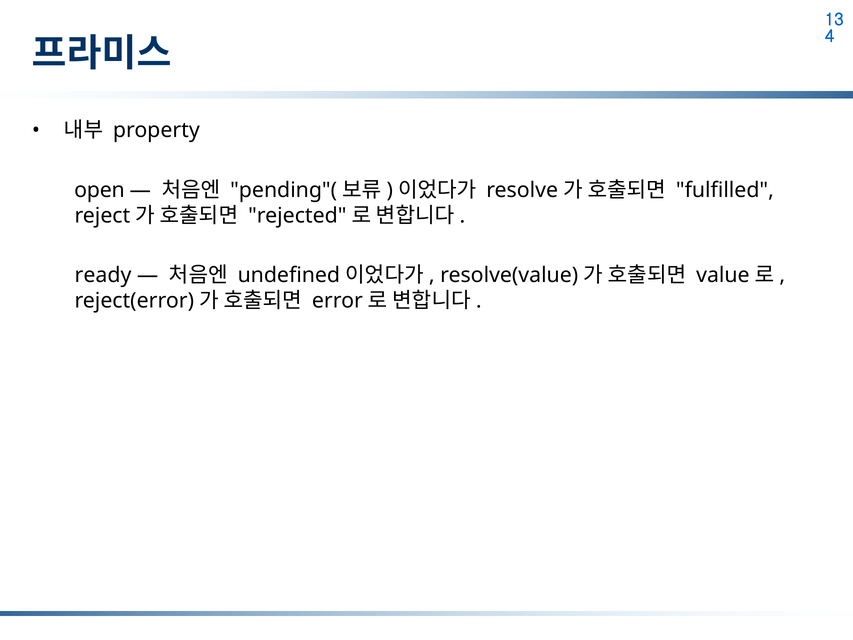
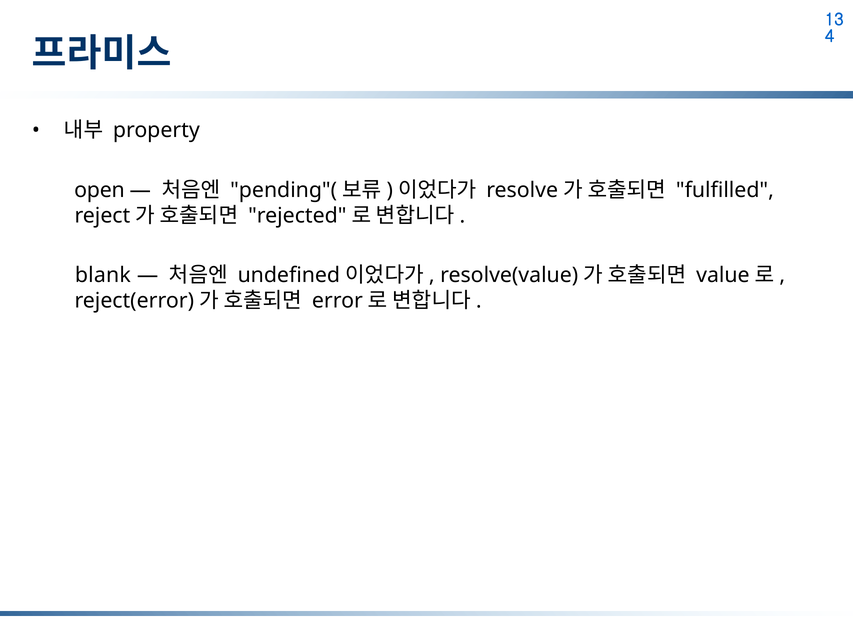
ready: ready -> blank
